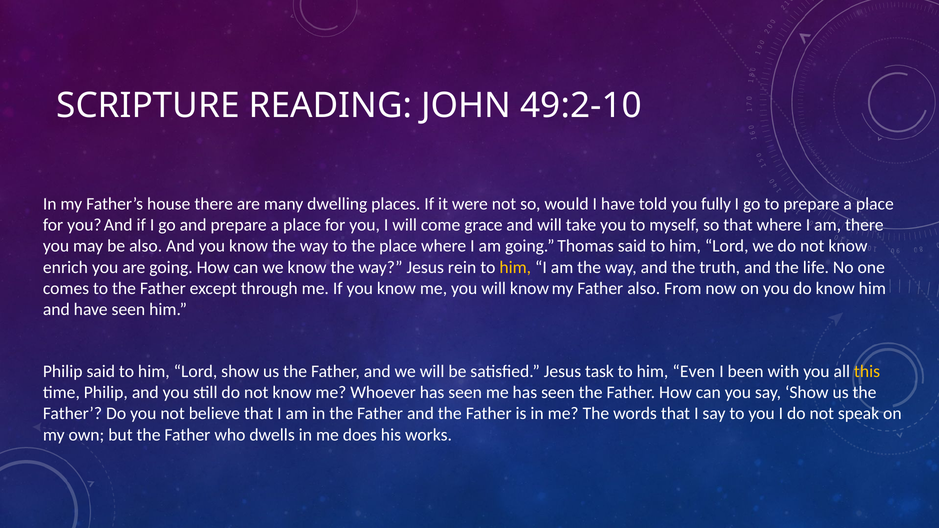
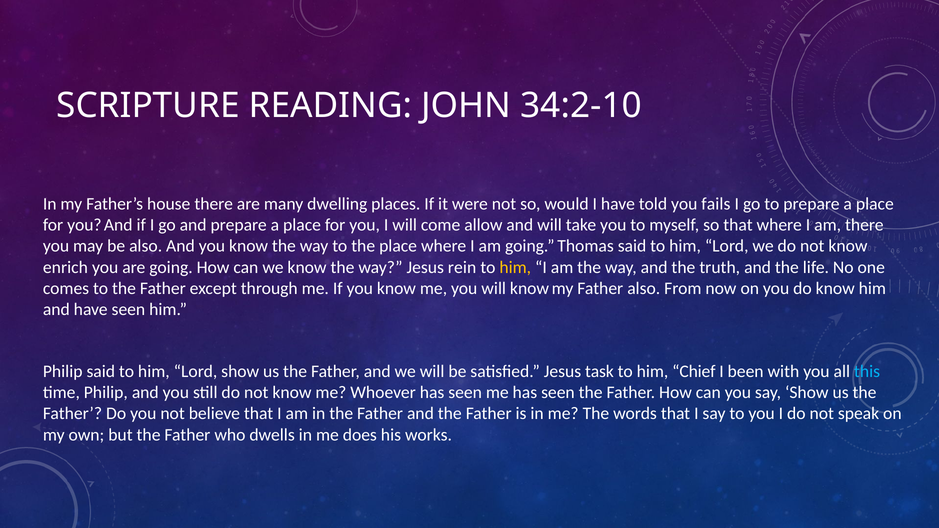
49:2-10: 49:2-10 -> 34:2-10
fully: fully -> fails
grace: grace -> allow
Even: Even -> Chief
this colour: yellow -> light blue
